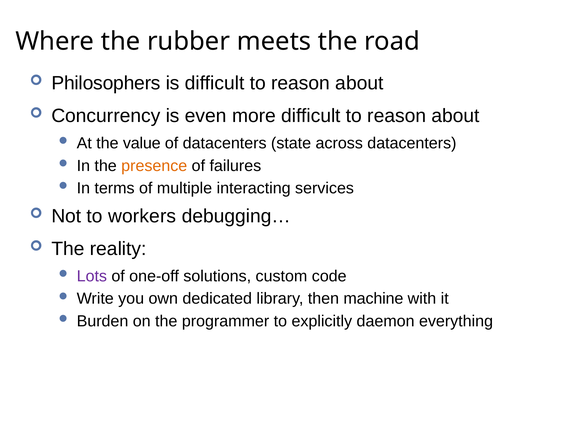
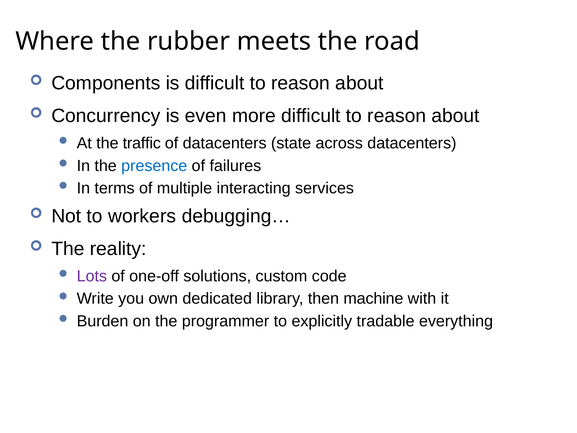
Philosophers: Philosophers -> Components
value: value -> traffic
presence colour: orange -> blue
daemon: daemon -> tradable
